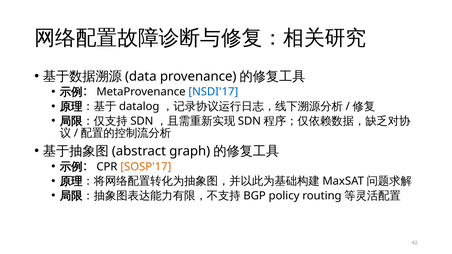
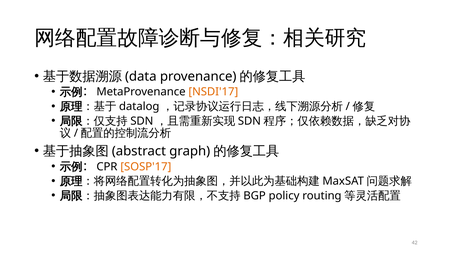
NSDI'17 colour: blue -> orange
